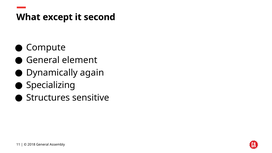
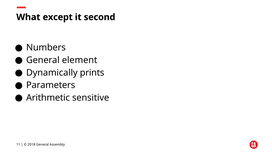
Compute: Compute -> Numbers
again: again -> prints
Specializing: Specializing -> Parameters
Structures: Structures -> Arithmetic
